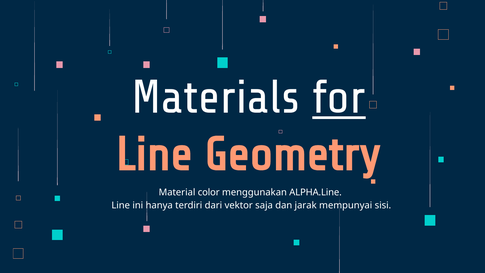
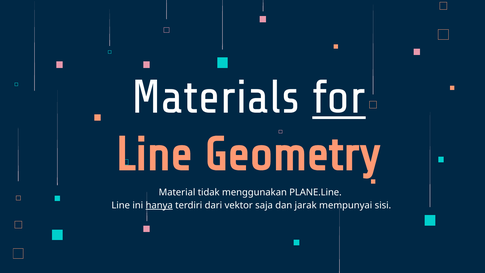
color: color -> tidak
ALPHA.Line: ALPHA.Line -> PLANE.Line
hanya underline: none -> present
